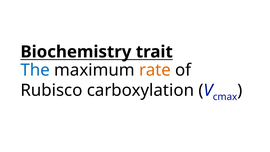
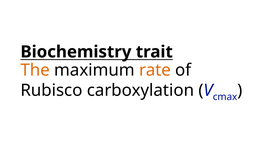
The colour: blue -> orange
